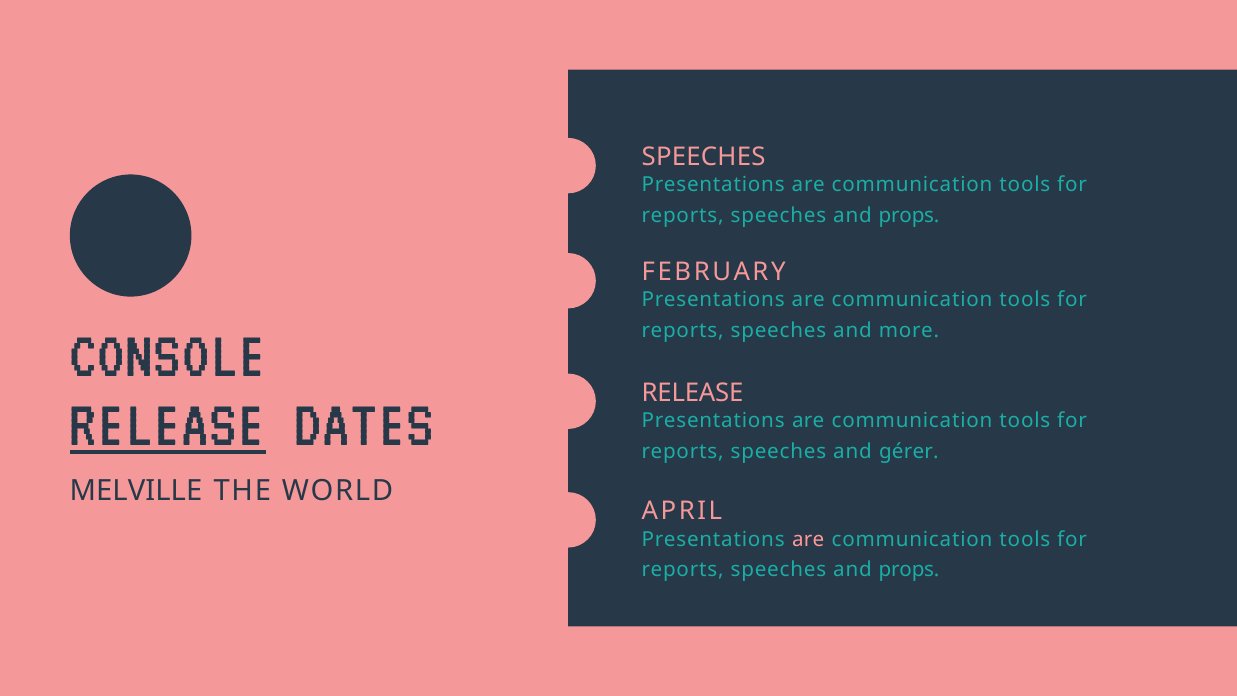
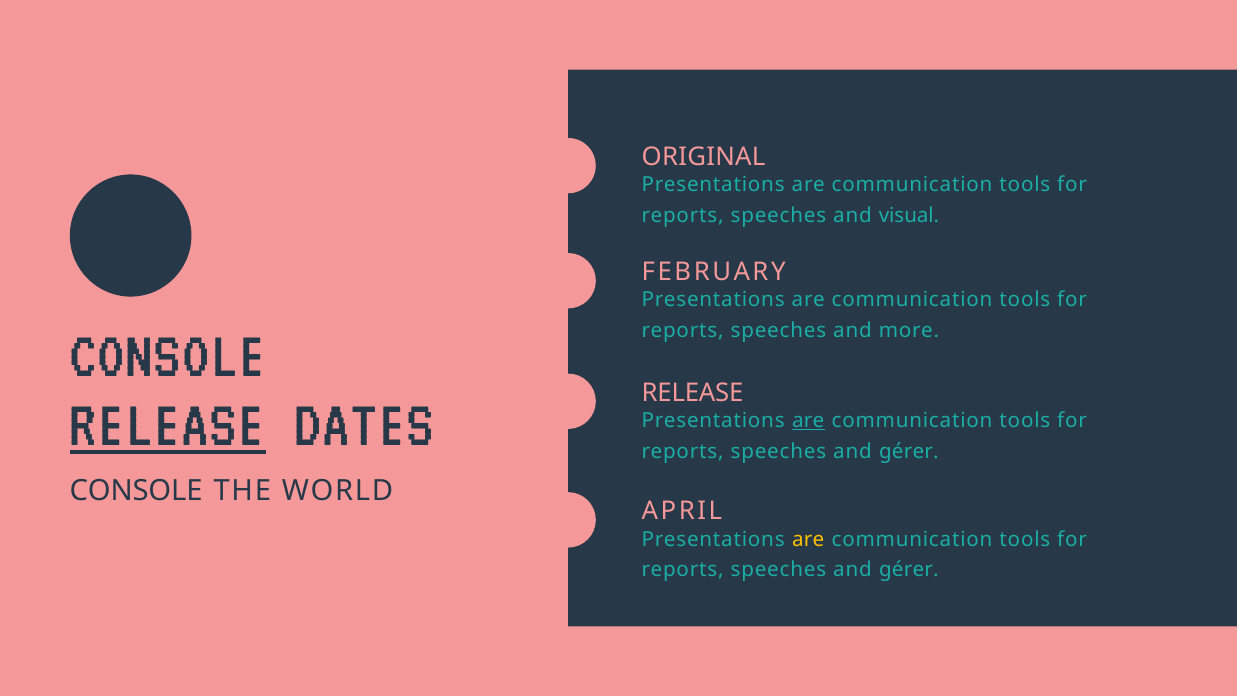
SPEECHES at (704, 157): SPEECHES -> ORIGINAL
props at (909, 216): props -> visual
are at (808, 421) underline: none -> present
MELVILLE at (136, 491): MELVILLE -> CONSOLE
are at (808, 539) colour: pink -> yellow
props at (909, 570): props -> gérer
